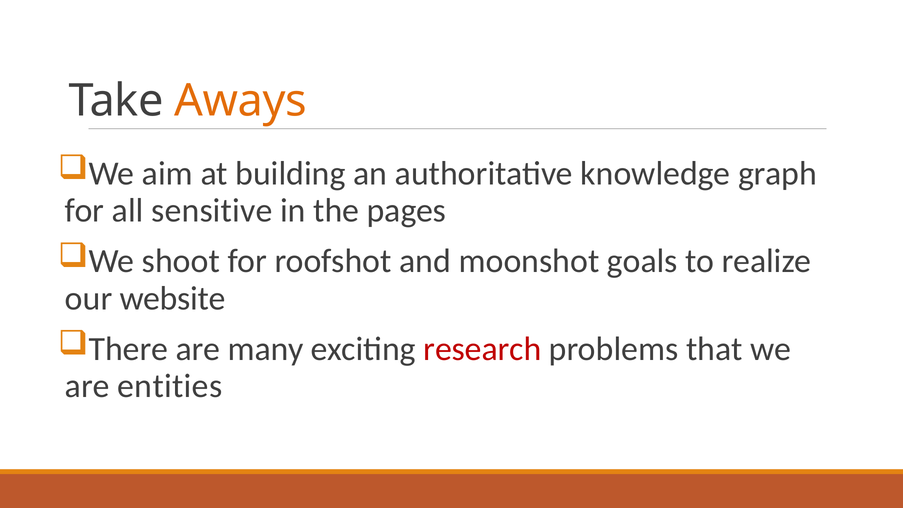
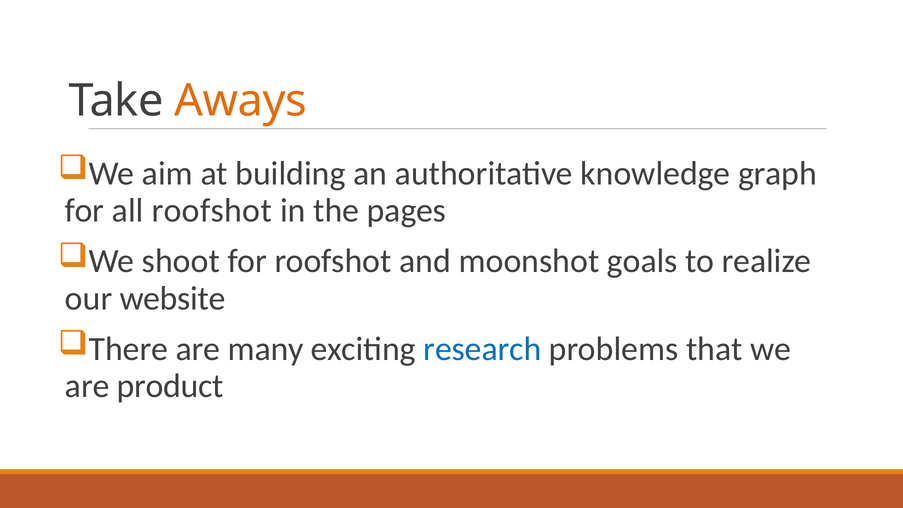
all sensitive: sensitive -> roofshot
research colour: red -> blue
entities: entities -> product
